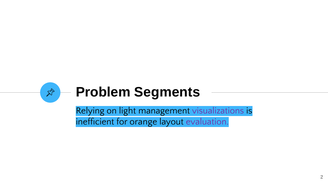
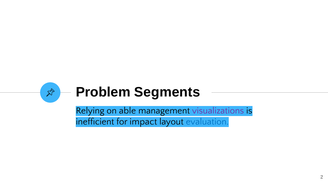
light: light -> able
orange: orange -> impact
evaluation colour: purple -> blue
